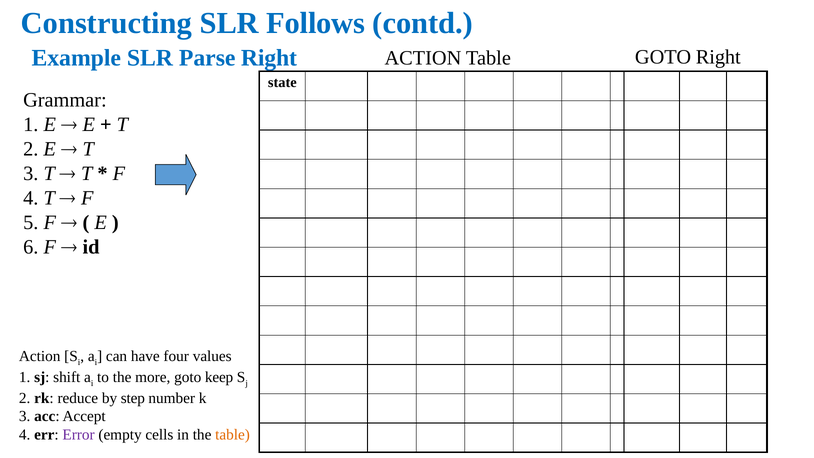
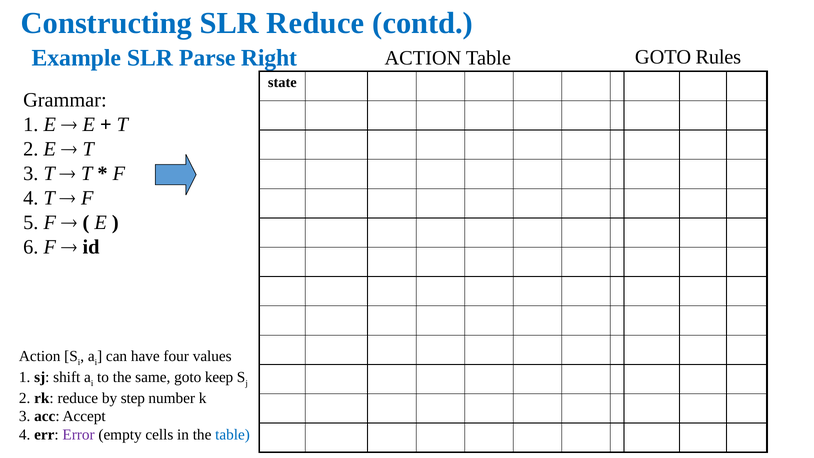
SLR Follows: Follows -> Reduce
GOTO Right: Right -> Rules
more: more -> same
table at (233, 435) colour: orange -> blue
